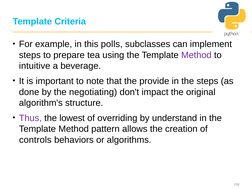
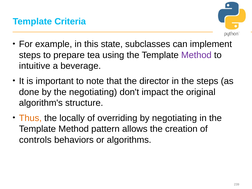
polls: polls -> state
provide: provide -> director
Thus colour: purple -> orange
lowest: lowest -> locally
by understand: understand -> negotiating
